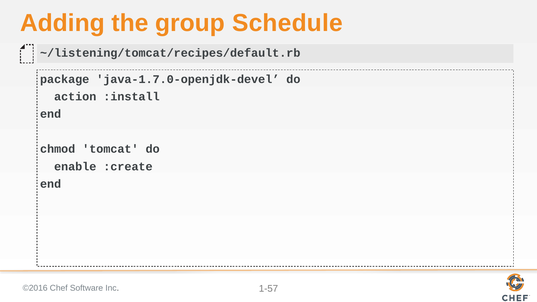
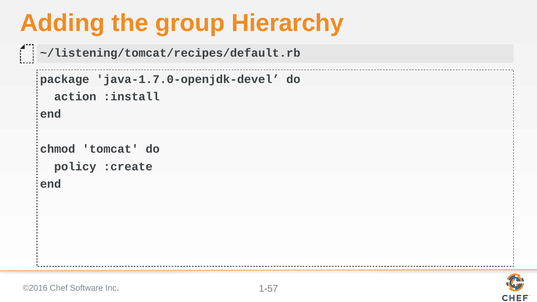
Schedule: Schedule -> Hierarchy
enable: enable -> policy
